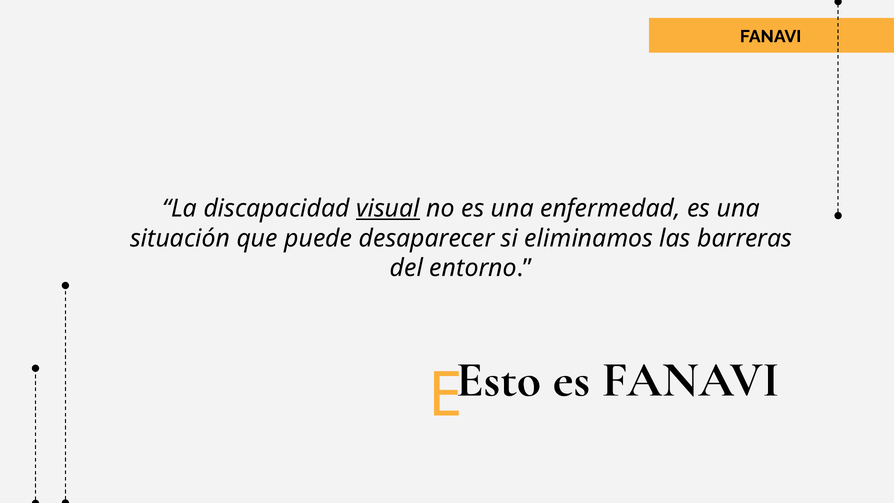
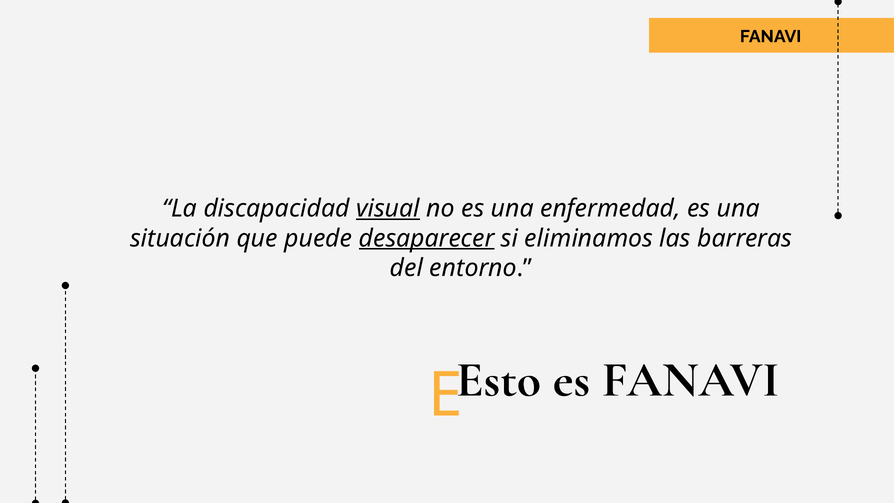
desaparecer underline: none -> present
